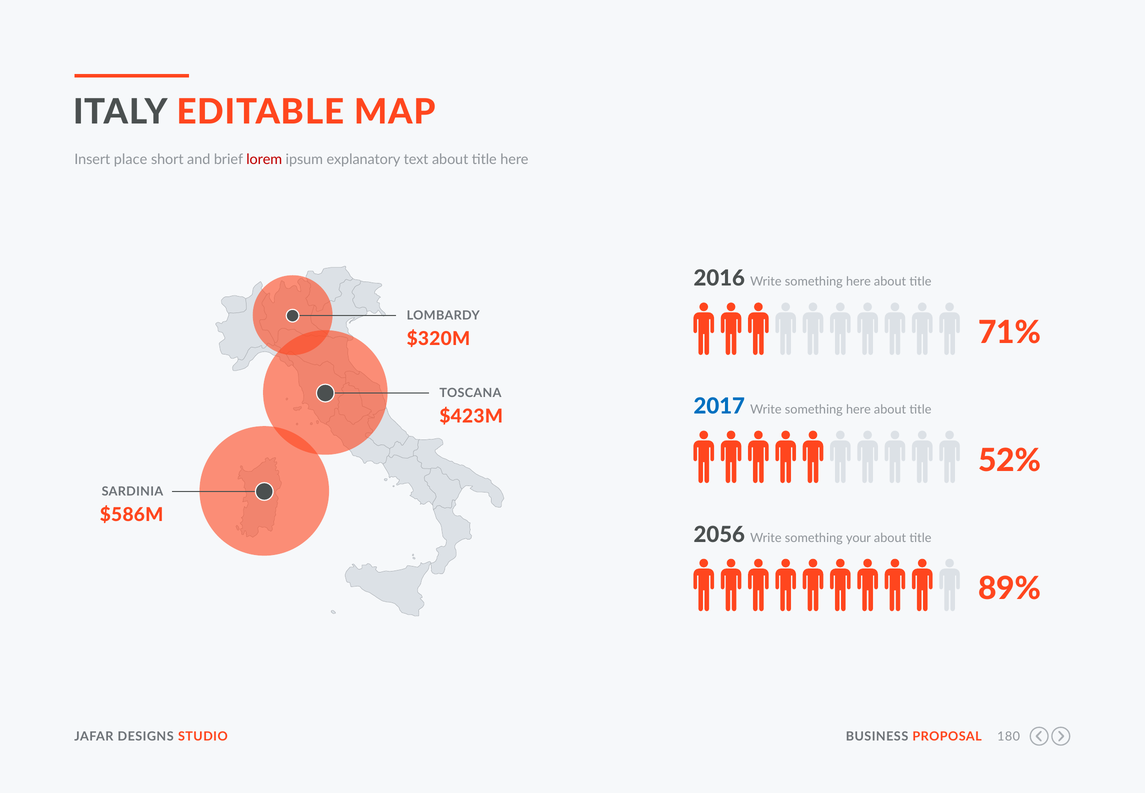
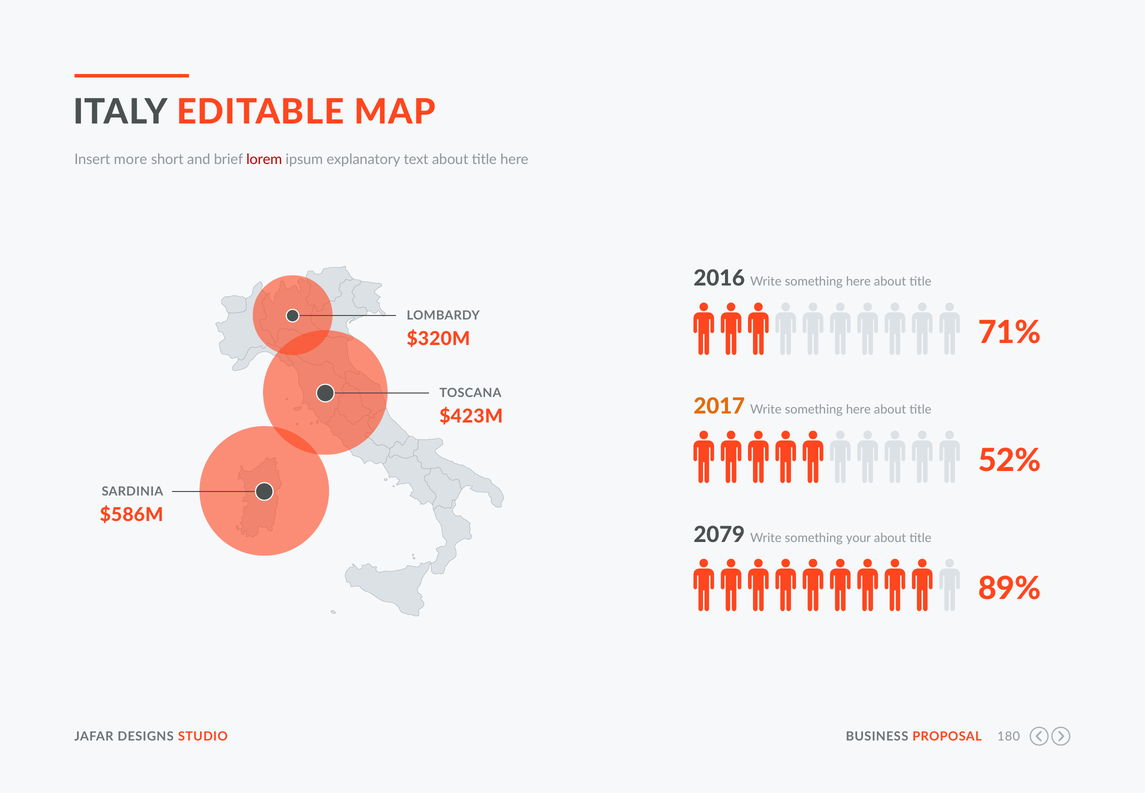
place: place -> more
2017 colour: blue -> orange
2056: 2056 -> 2079
